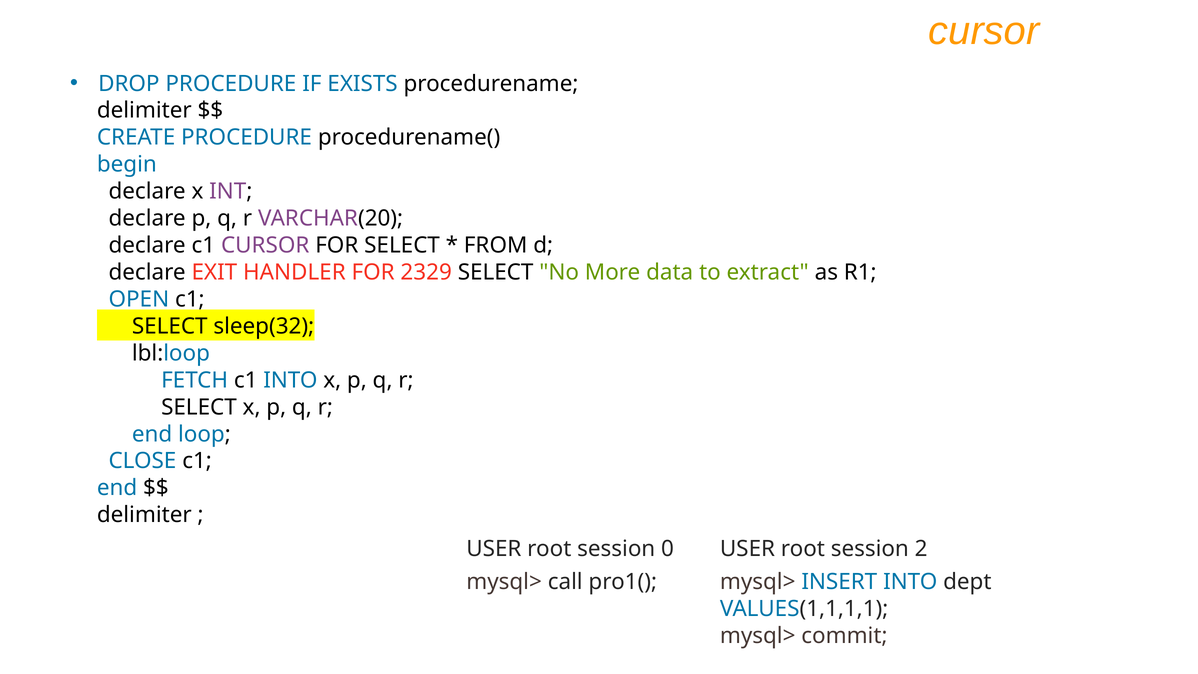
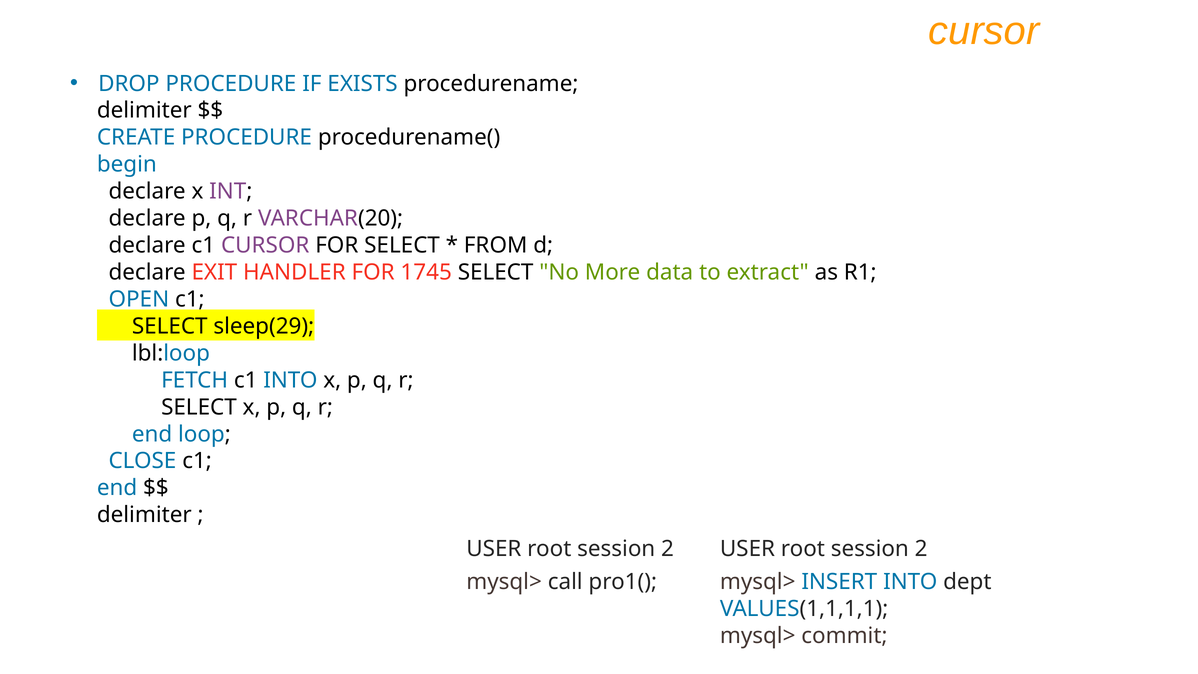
2329: 2329 -> 1745
sleep(32: sleep(32 -> sleep(29
0 at (668, 549): 0 -> 2
